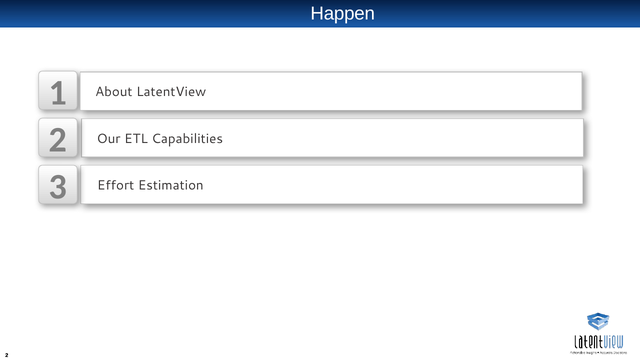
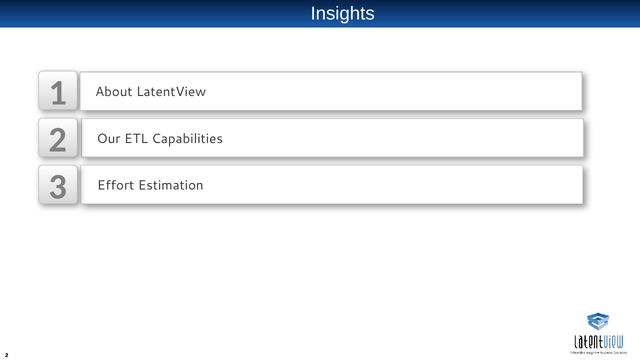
Happen: Happen -> Insights
